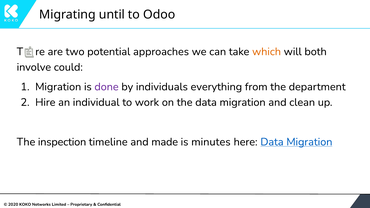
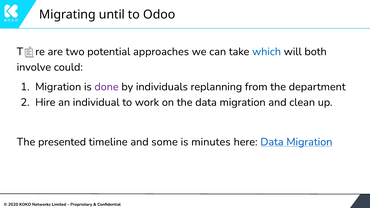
which colour: orange -> blue
everything: everything -> replanning
inspection: inspection -> presented
made: made -> some
